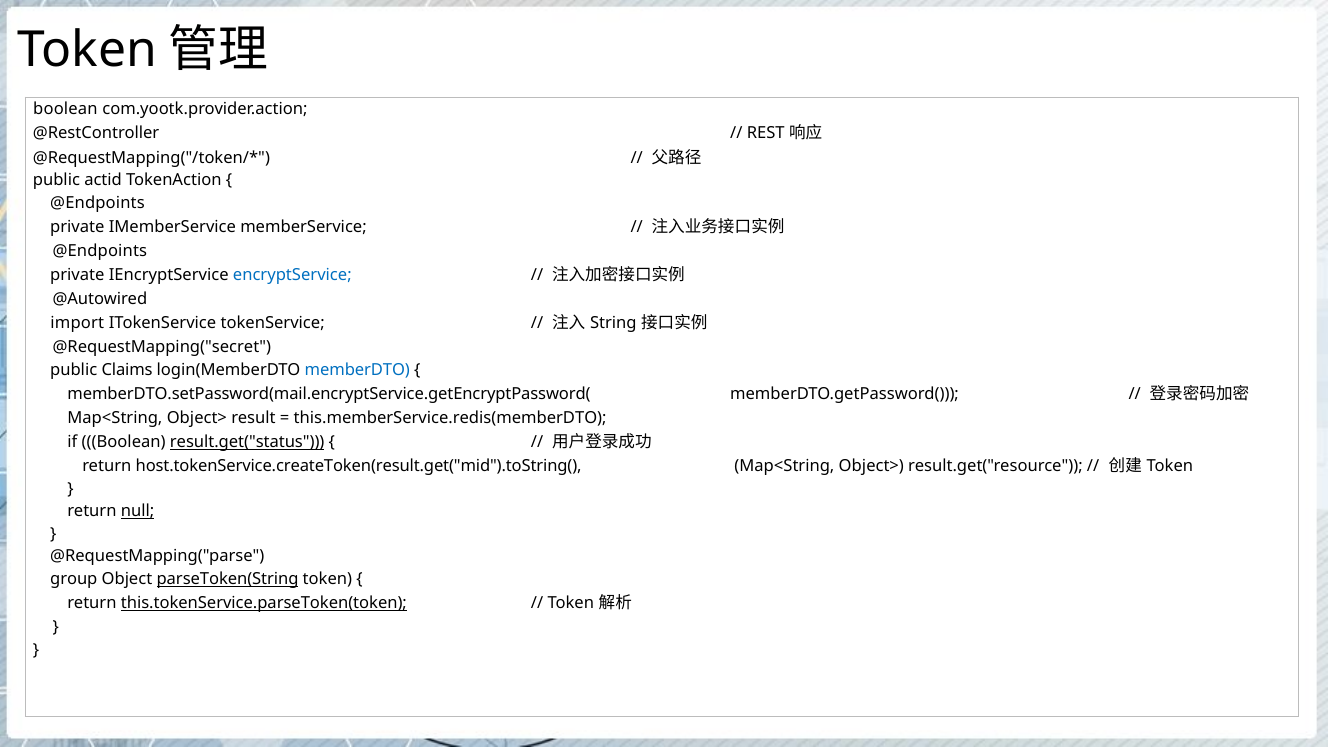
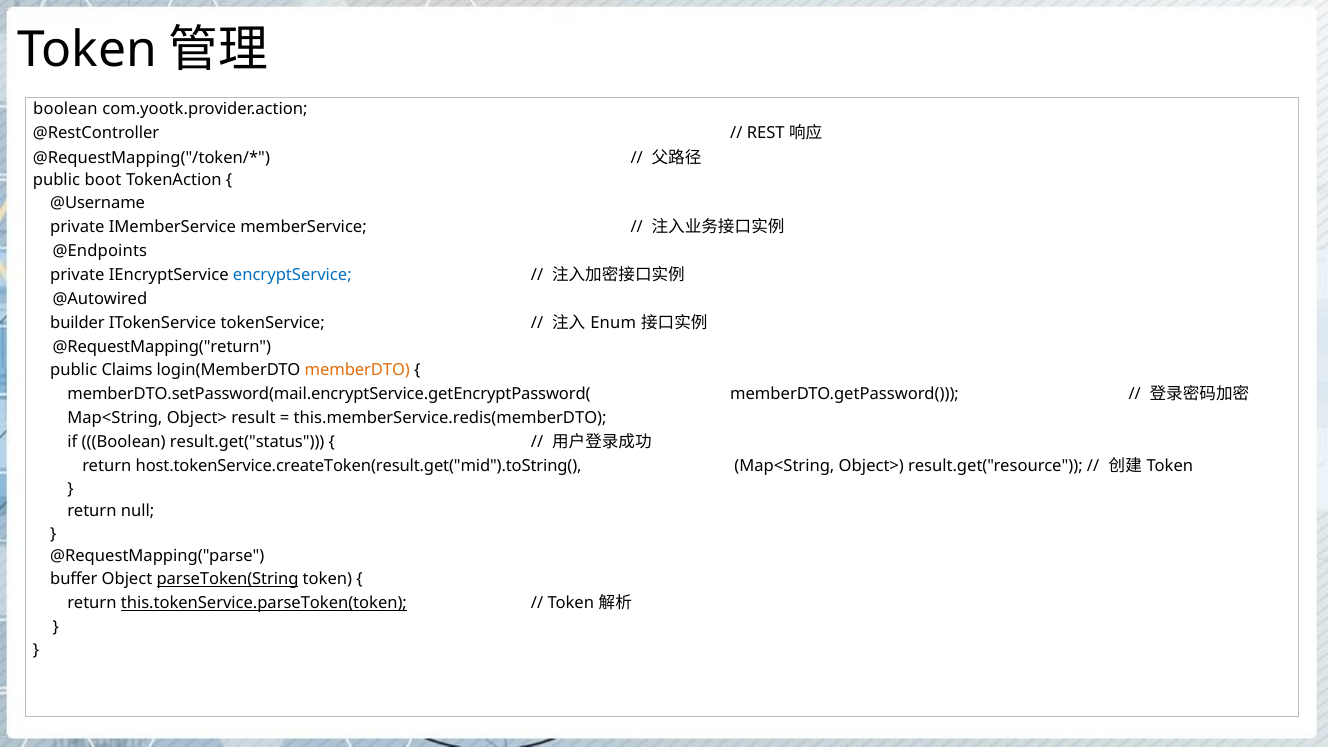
actid: actid -> boot
@Endpoints at (98, 203): @Endpoints -> @Username
import: import -> builder
String: String -> Enum
@RequestMapping("secret: @RequestMapping("secret -> @RequestMapping("return
memberDTO colour: blue -> orange
result.get("status underline: present -> none
null underline: present -> none
group: group -> buffer
